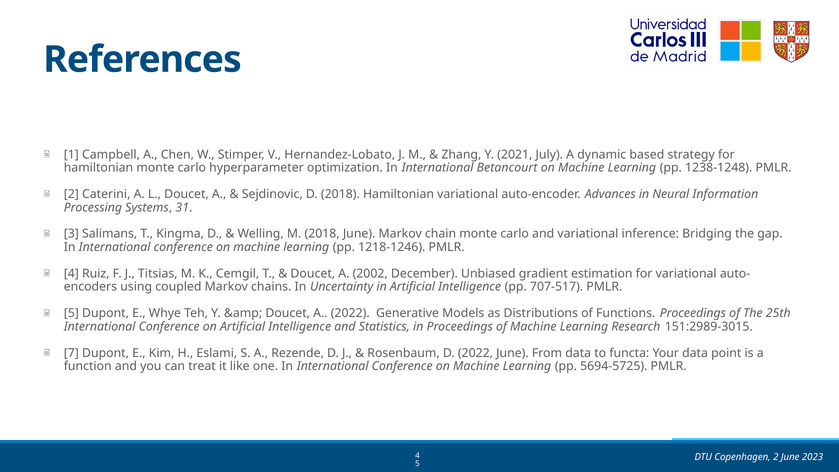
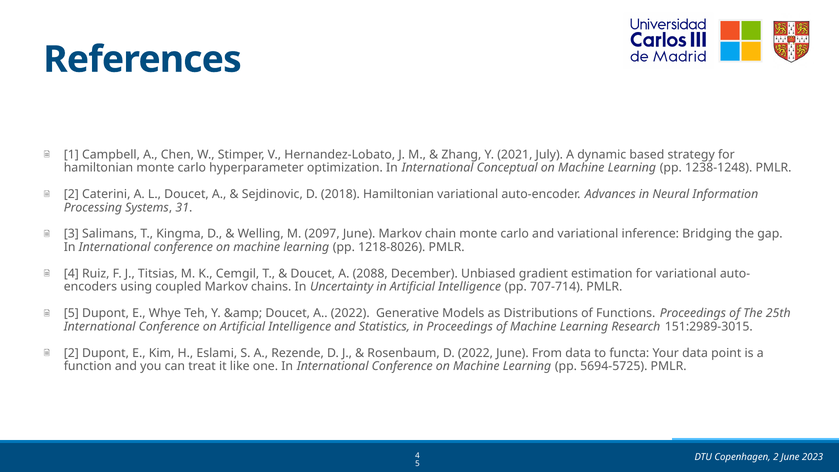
Betancourt: Betancourt -> Conceptual
M 2018: 2018 -> 2097
1218-1246: 1218-1246 -> 1218-8026
2002: 2002 -> 2088
707-517: 707-517 -> 707-714
7 at (71, 353): 7 -> 2
